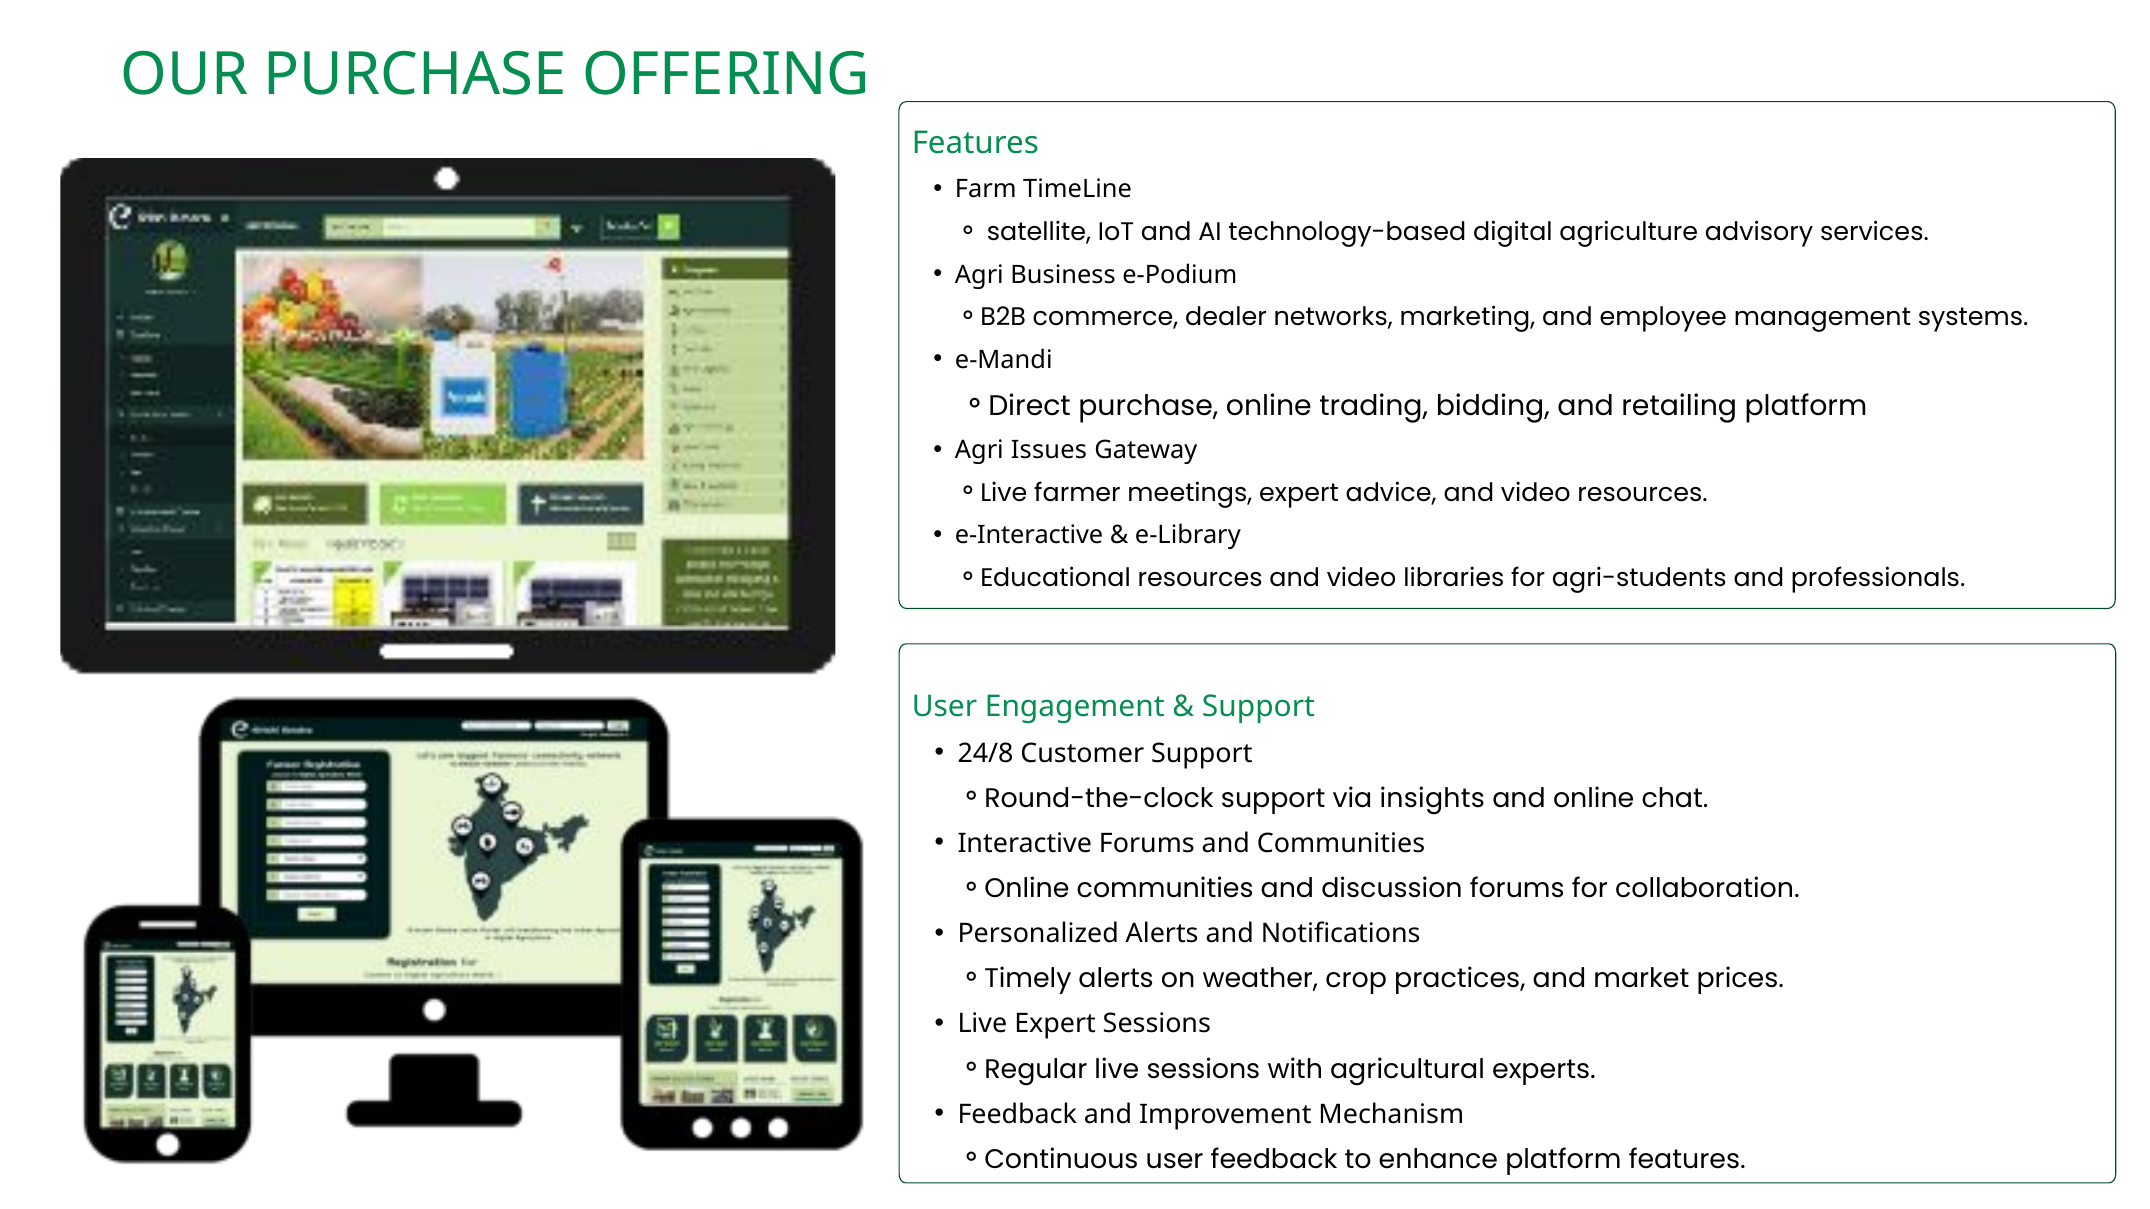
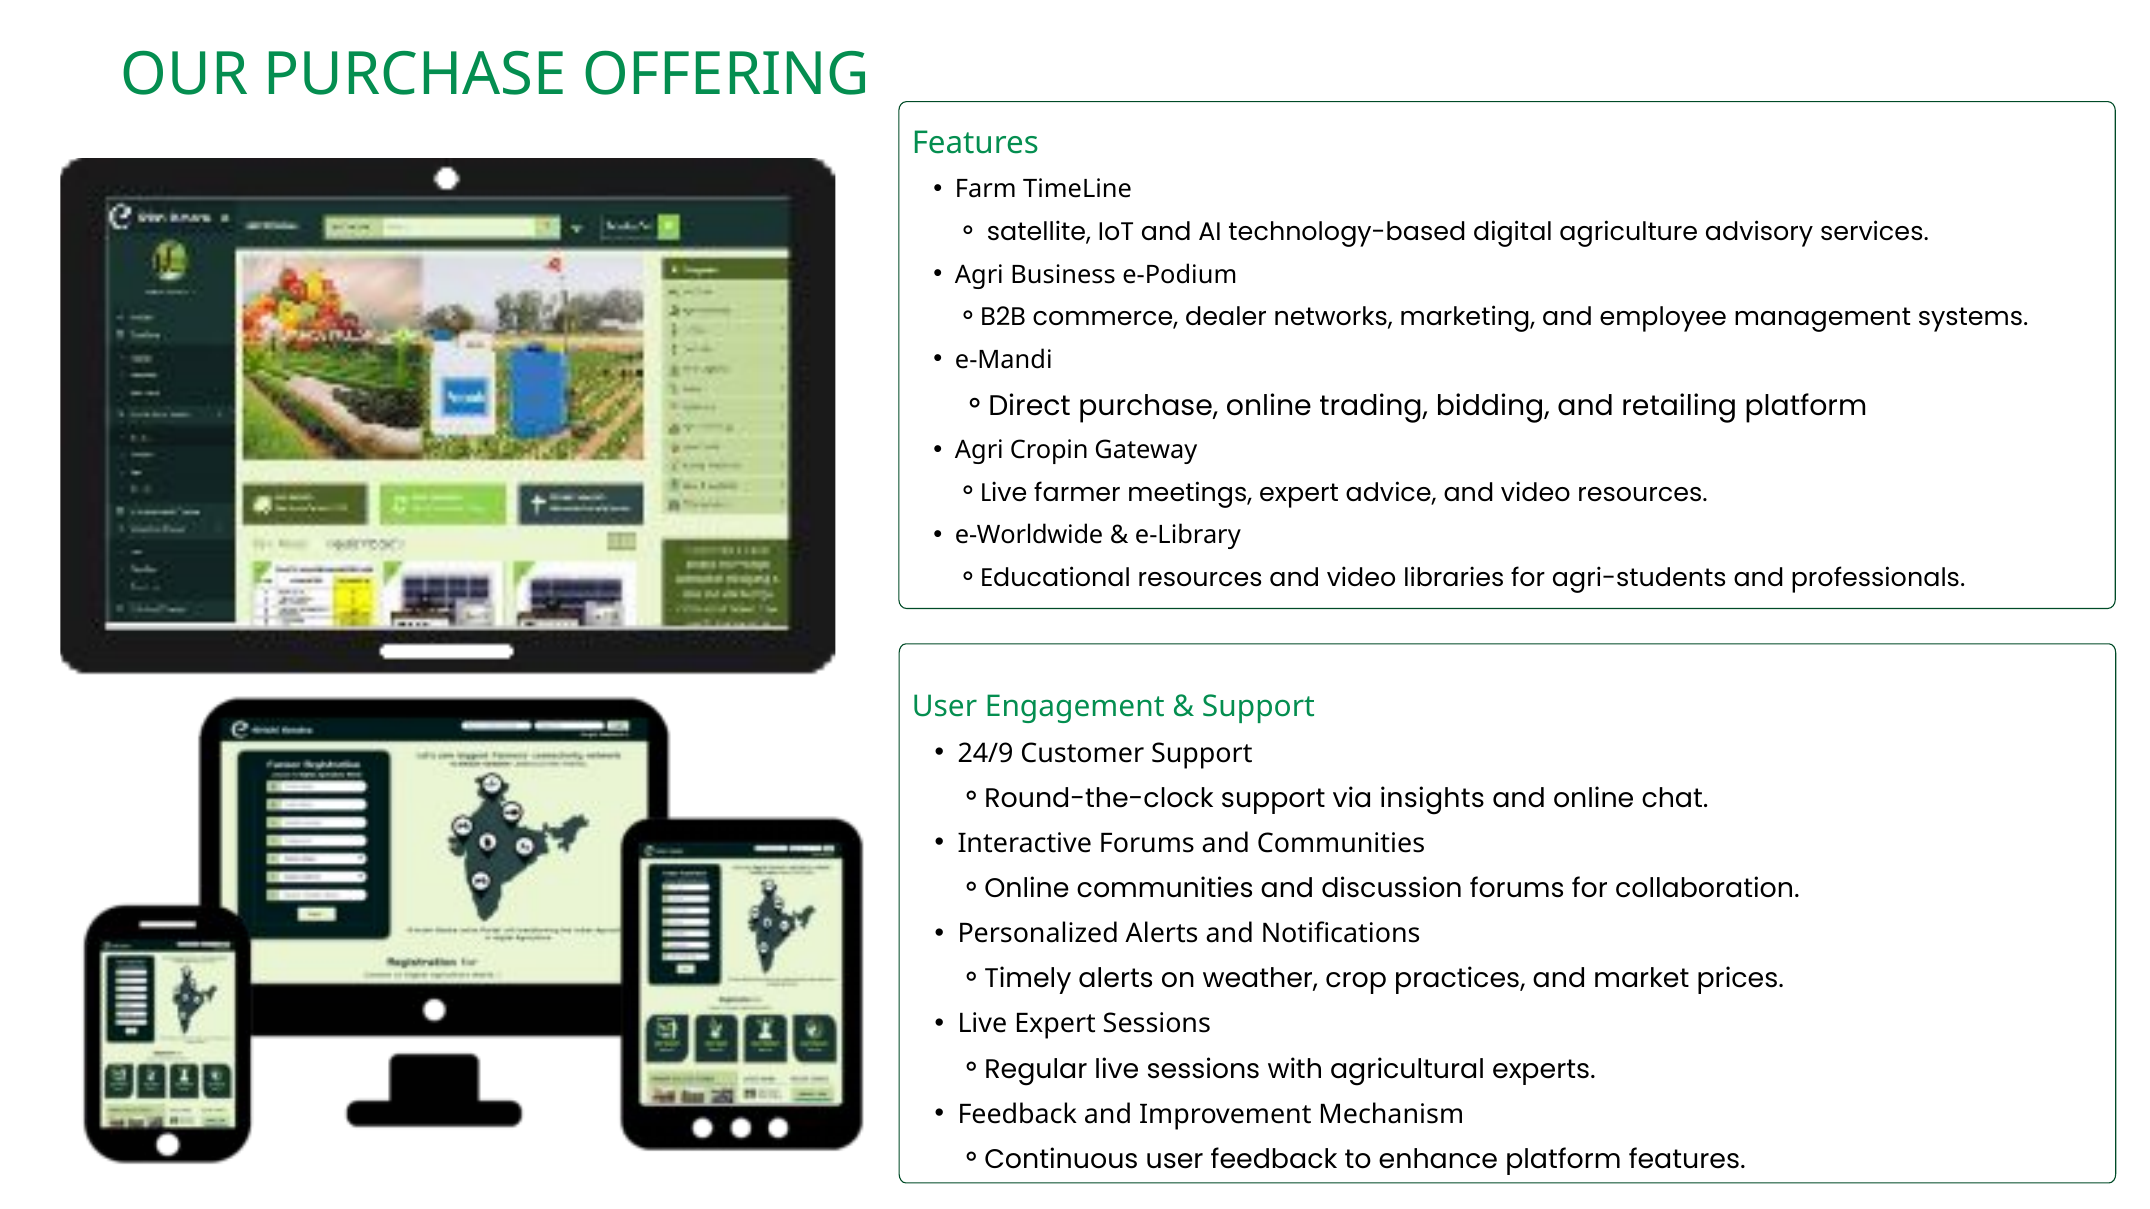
Issues: Issues -> Cropin
e-Interactive: e-Interactive -> e-Worldwide
24/8: 24/8 -> 24/9
